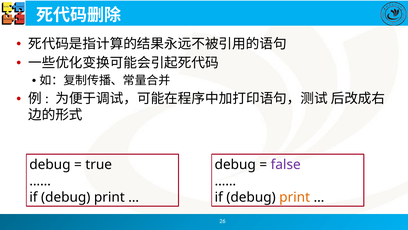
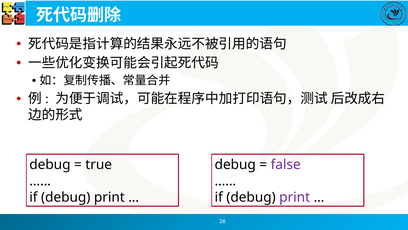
print at (295, 197) colour: orange -> purple
